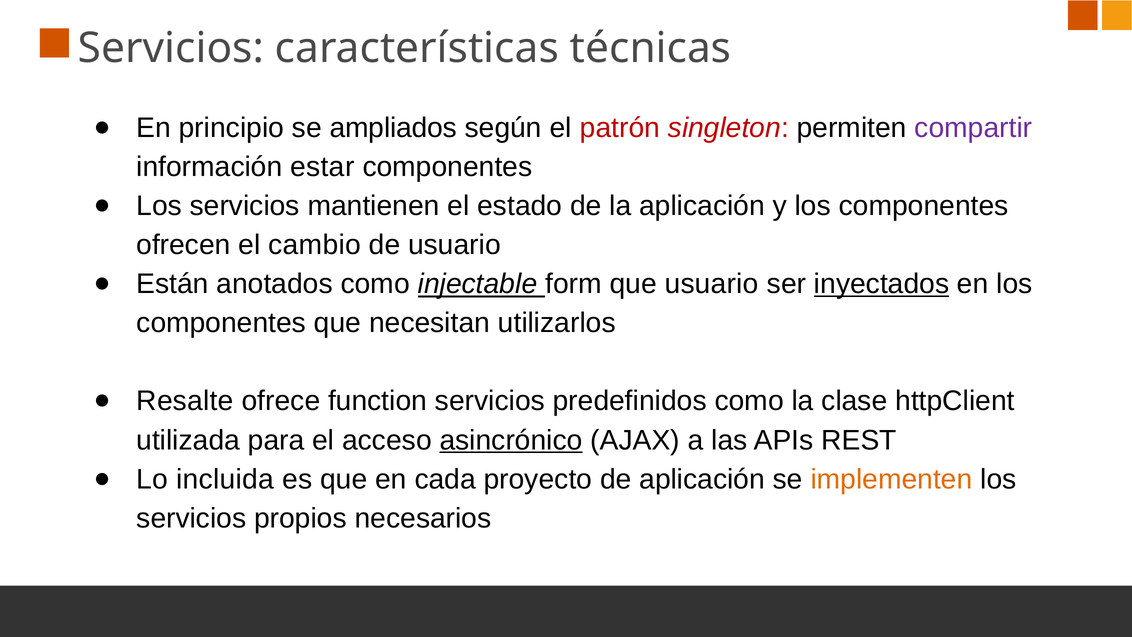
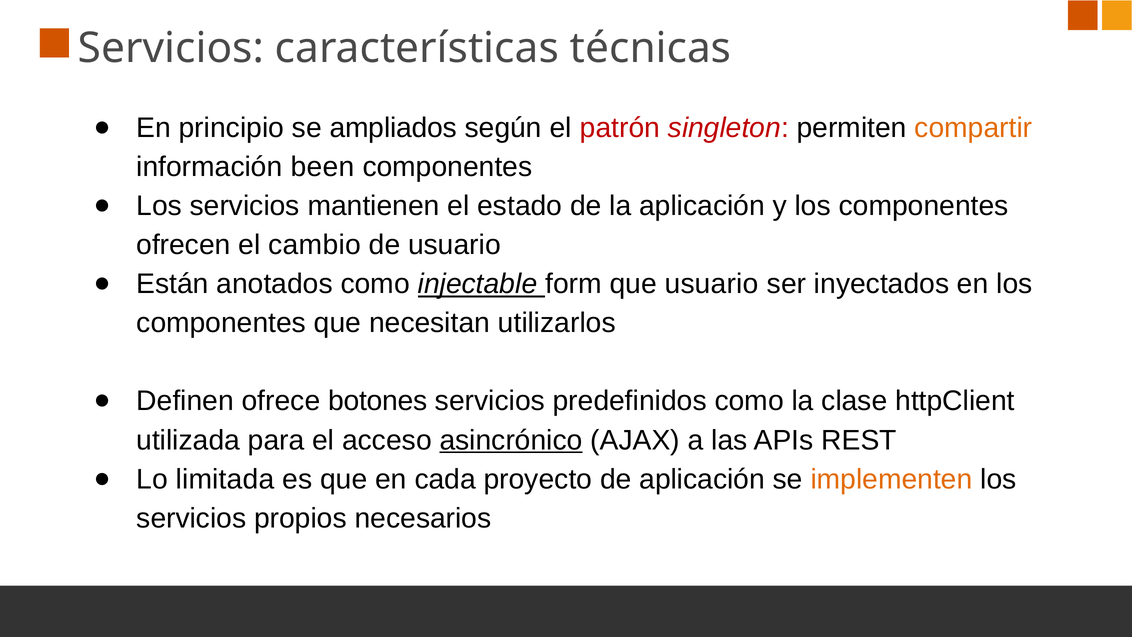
compartir colour: purple -> orange
estar: estar -> been
inyectados underline: present -> none
Resalte: Resalte -> Definen
function: function -> botones
incluida: incluida -> limitada
